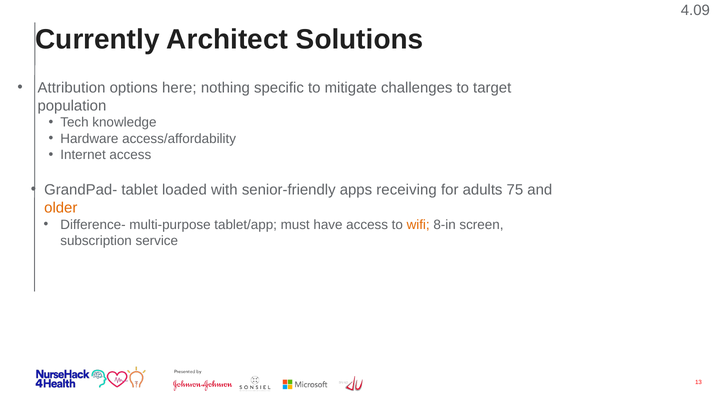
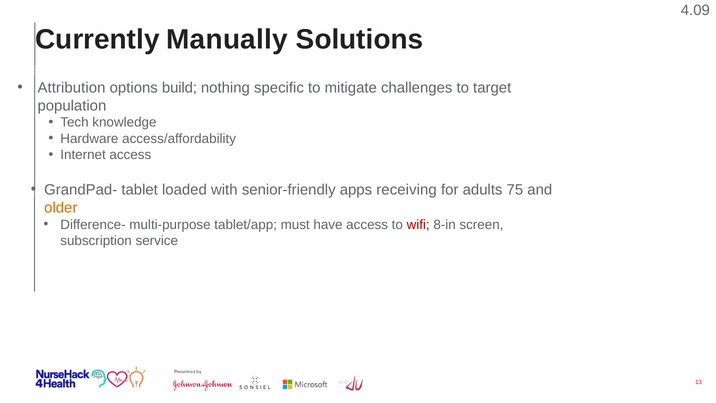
Architect: Architect -> Manually
here: here -> build
wifi colour: orange -> red
